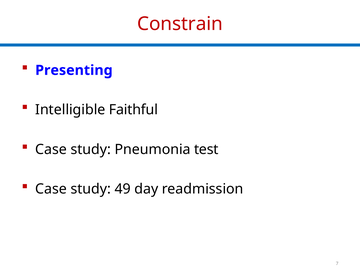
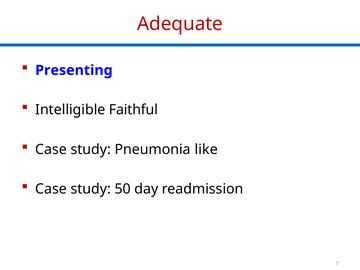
Constrain: Constrain -> Adequate
test: test -> like
49: 49 -> 50
